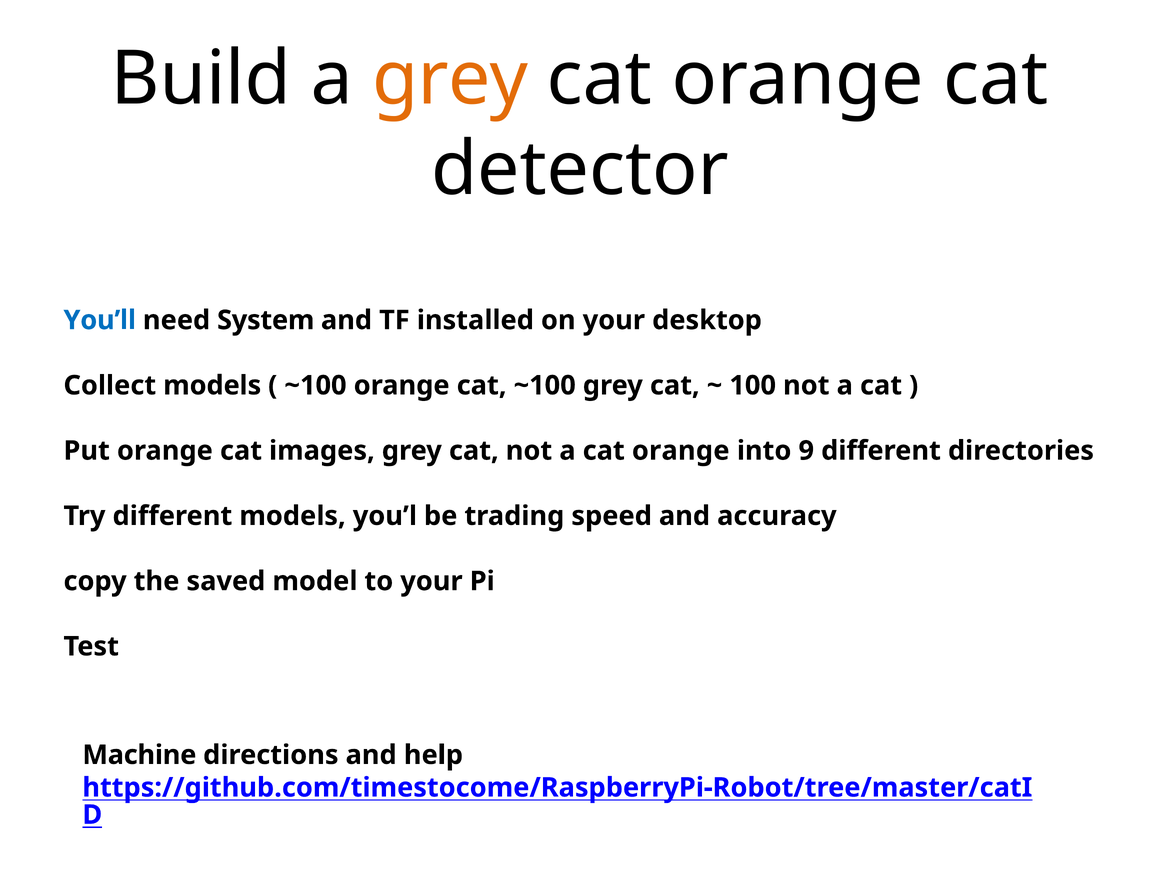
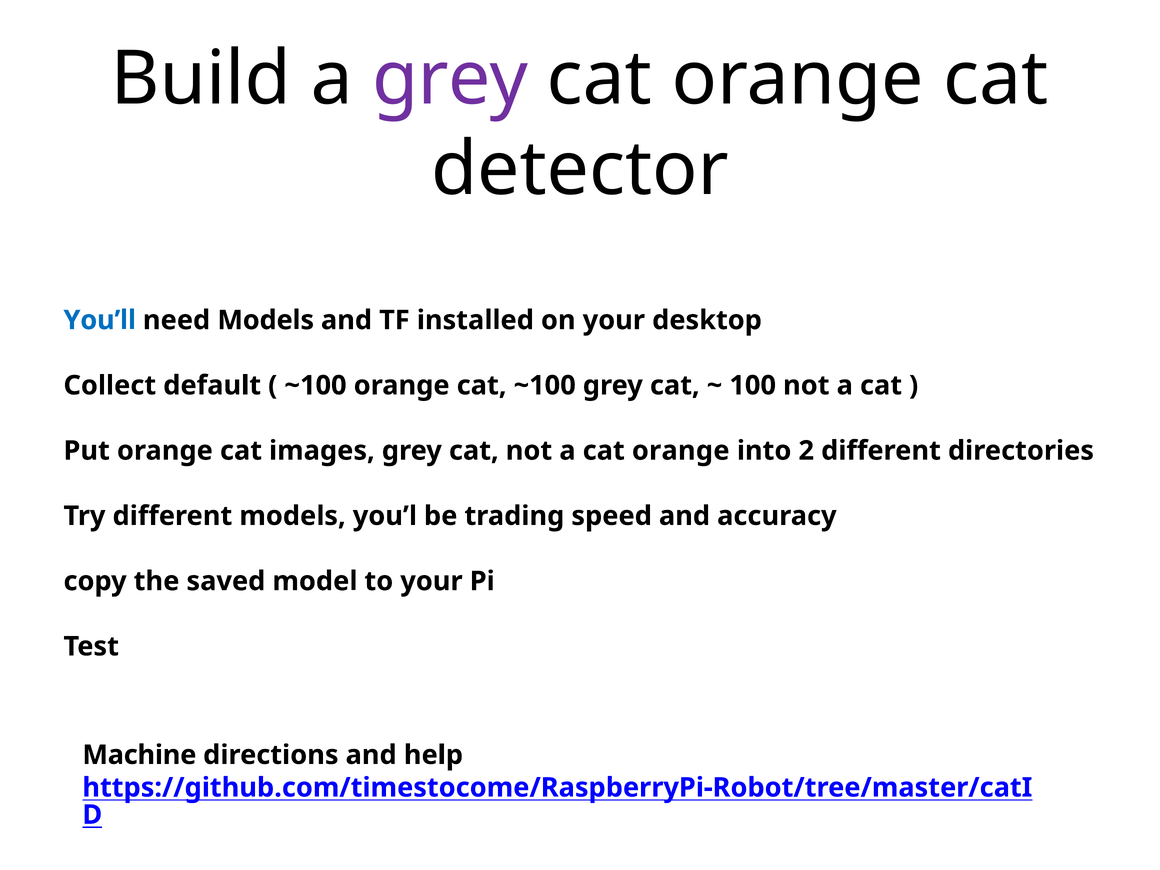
grey at (450, 79) colour: orange -> purple
need System: System -> Models
Collect models: models -> default
9: 9 -> 2
